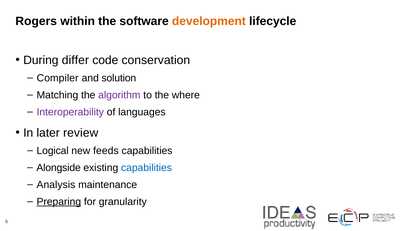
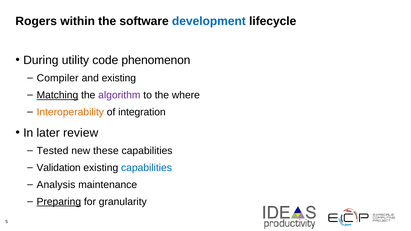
development colour: orange -> blue
differ: differ -> utility
conservation: conservation -> phenomenon
and solution: solution -> existing
Matching underline: none -> present
Interoperability colour: purple -> orange
languages: languages -> integration
Logical: Logical -> Tested
feeds: feeds -> these
Alongside: Alongside -> Validation
